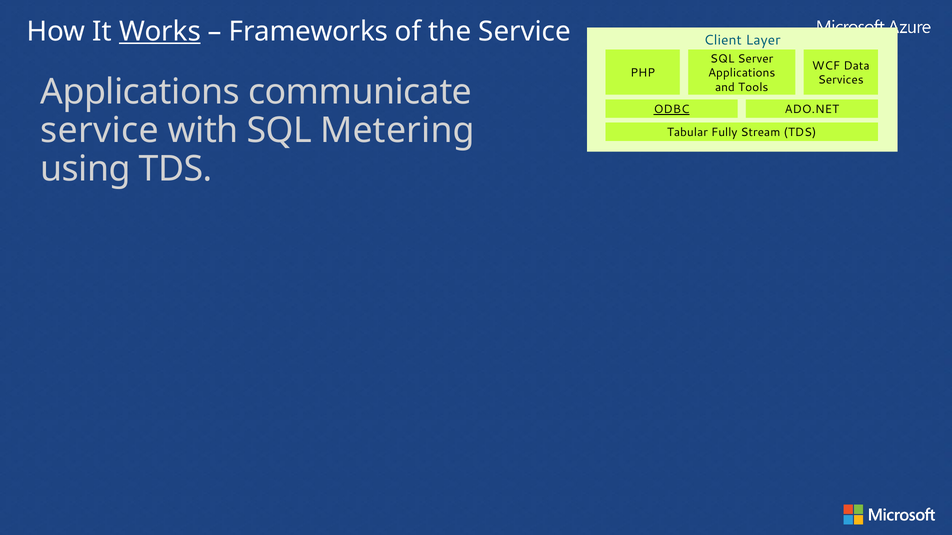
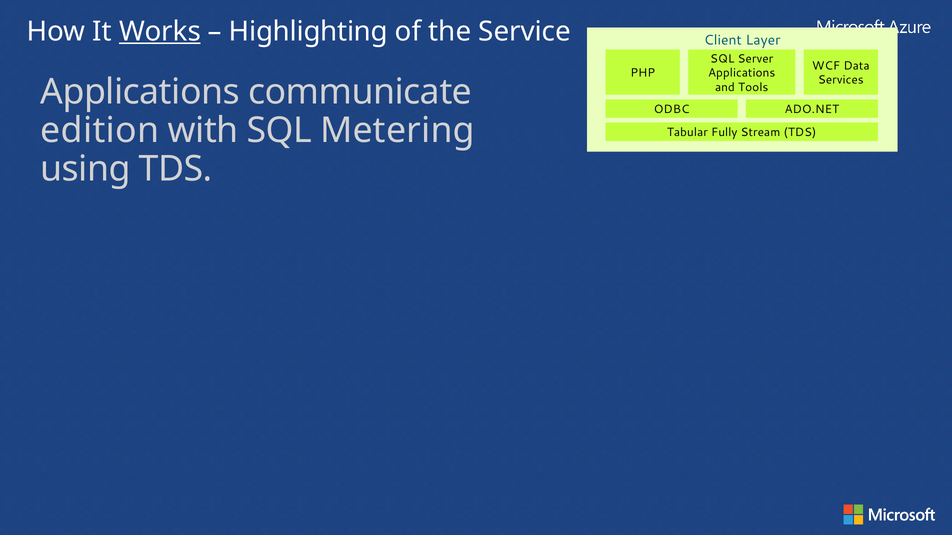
Frameworks: Frameworks -> Highlighting
ODBC underline: present -> none
service at (100, 131): service -> edition
